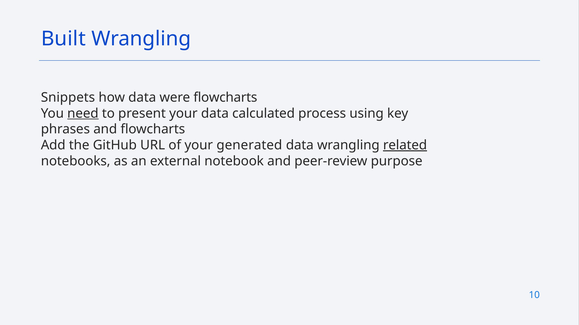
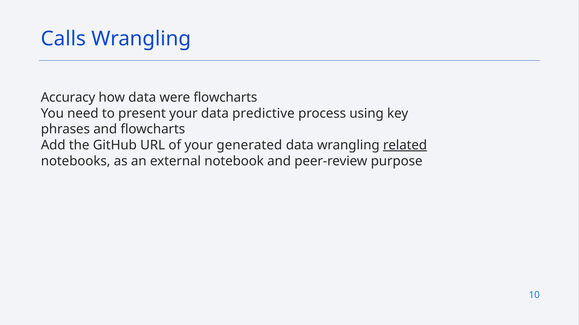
Built: Built -> Calls
Snippets: Snippets -> Accuracy
need underline: present -> none
calculated: calculated -> predictive
